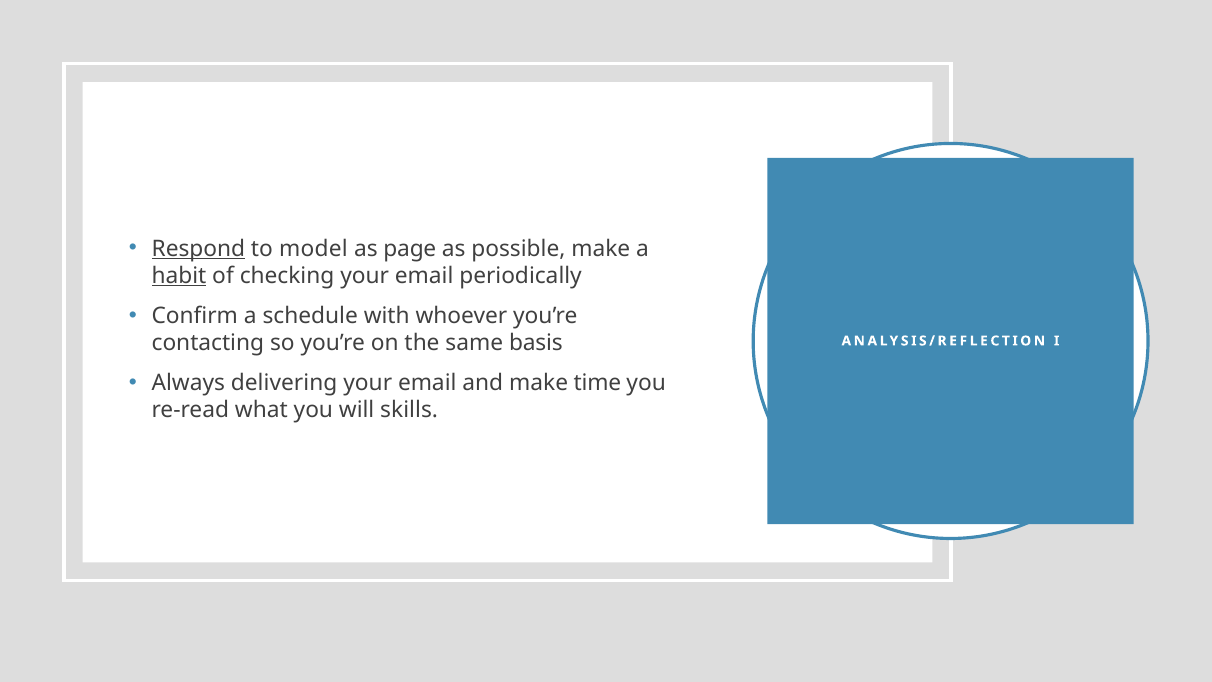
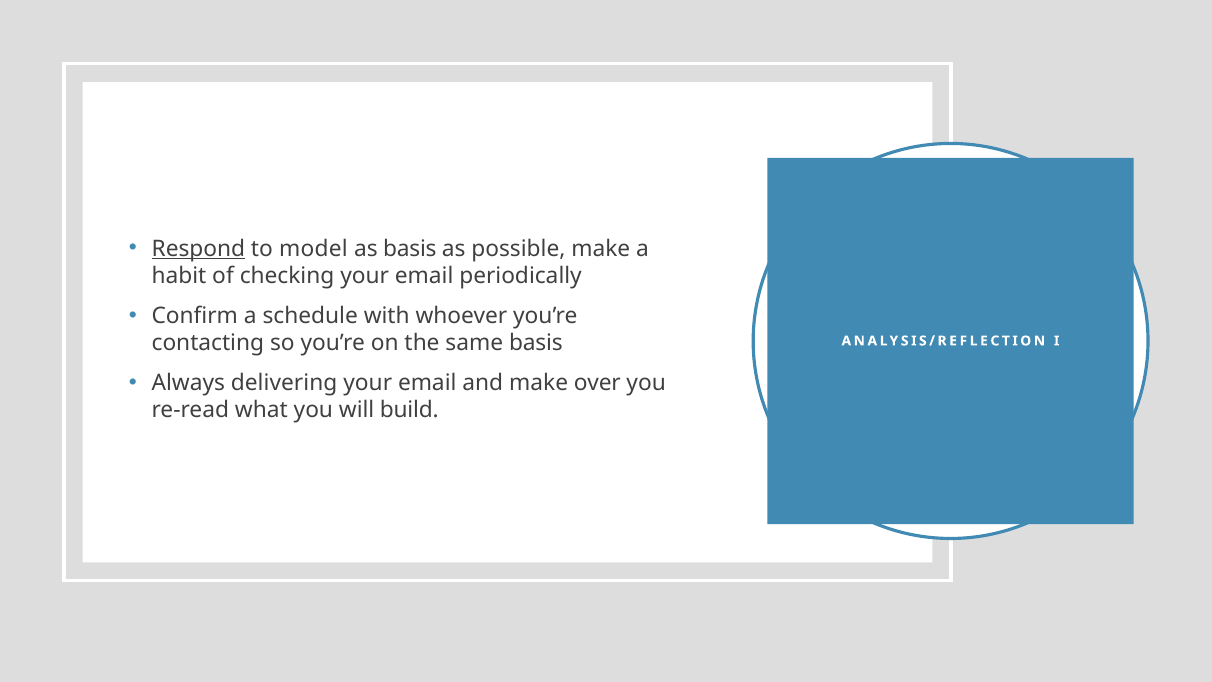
as page: page -> basis
habit underline: present -> none
time: time -> over
skills: skills -> build
